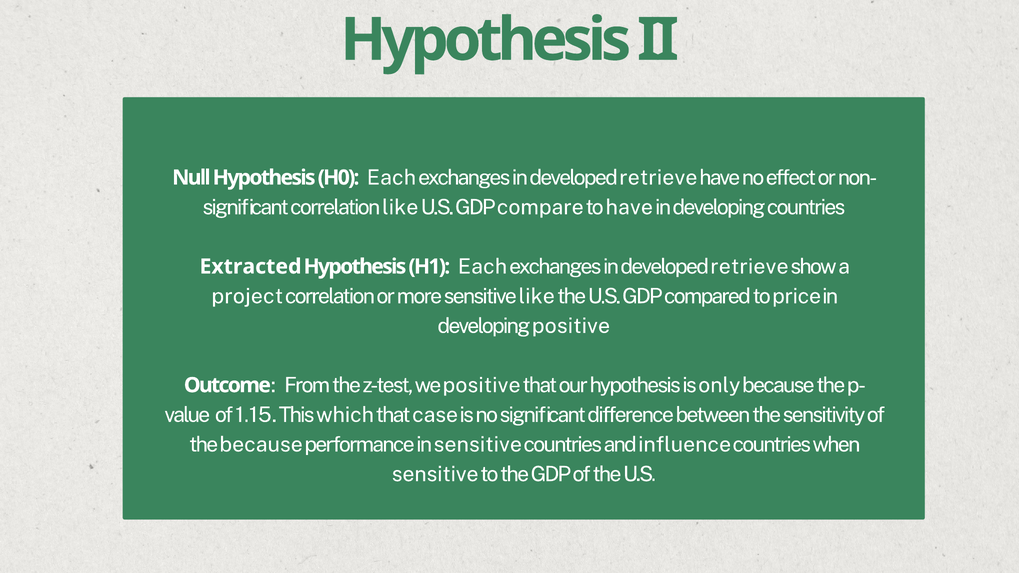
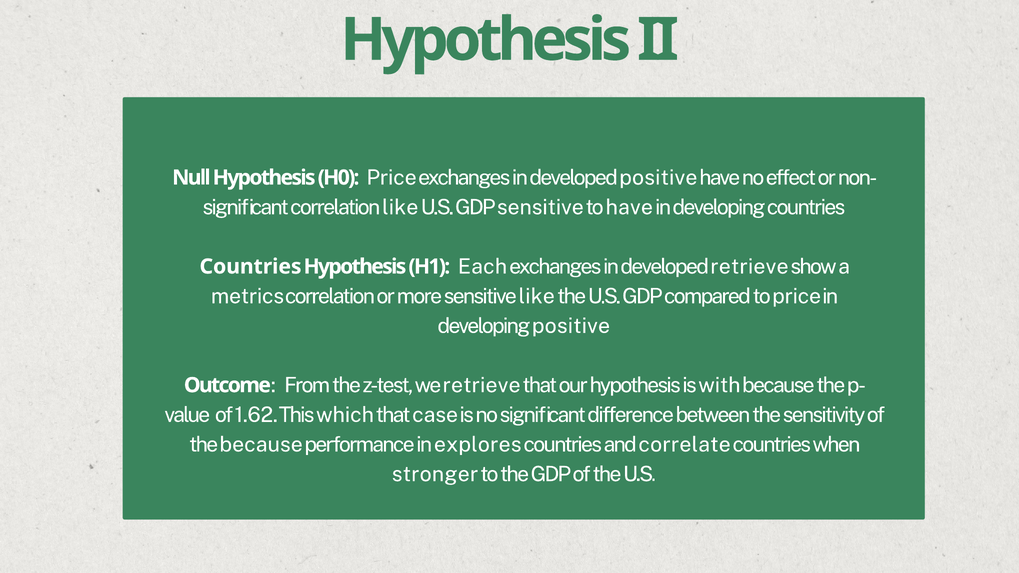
H0 Each: Each -> Price
retrieve at (658, 178): retrieve -> positive
GDP compare: compare -> sensitive
Extracted at (250, 267): Extracted -> Countries
project: project -> metrics
we positive: positive -> retrieve
only: only -> with
1.15: 1.15 -> 1.62
in sensitive: sensitive -> explores
influence: influence -> correlate
sensitive at (435, 474): sensitive -> stronger
